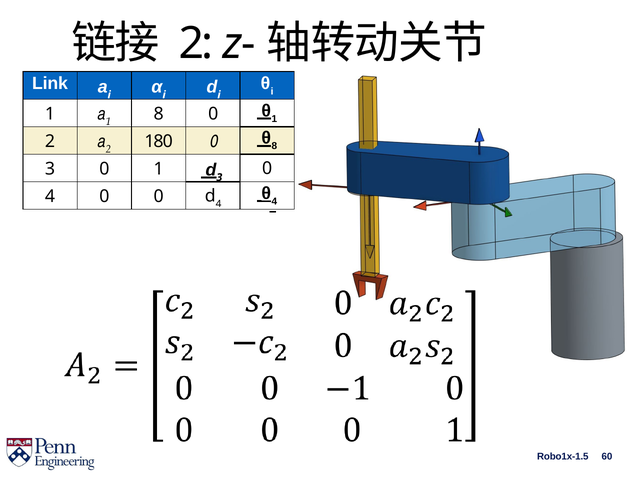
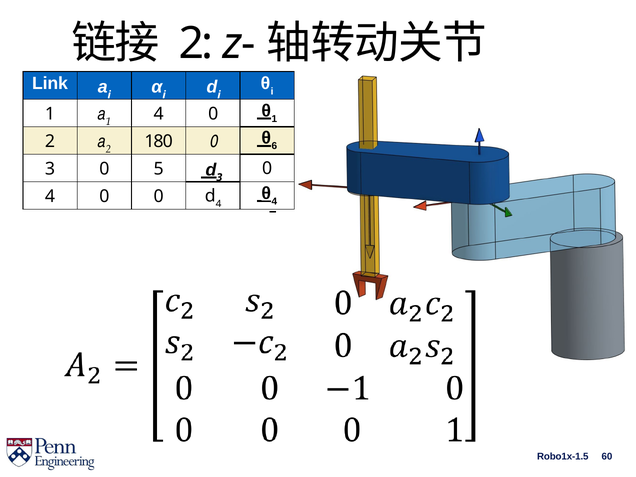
8 at (159, 114): 8 -> 4
8 at (274, 146): 8 -> 6
0 1: 1 -> 5
